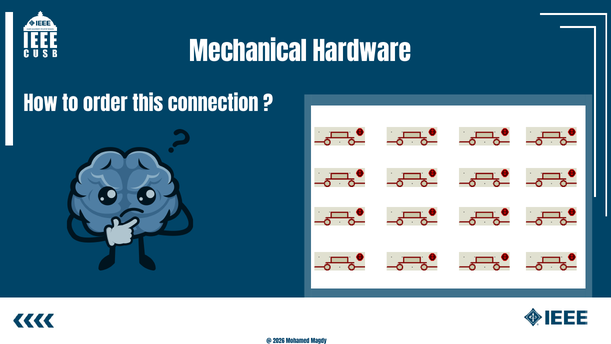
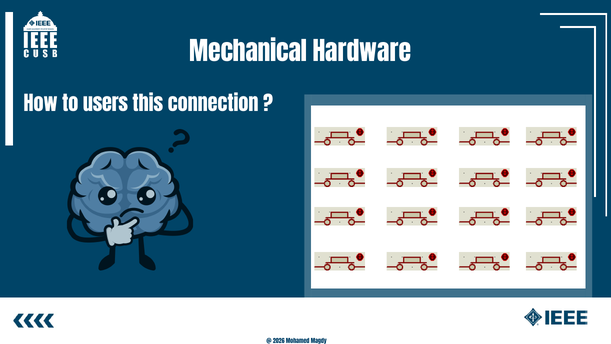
order: order -> users
